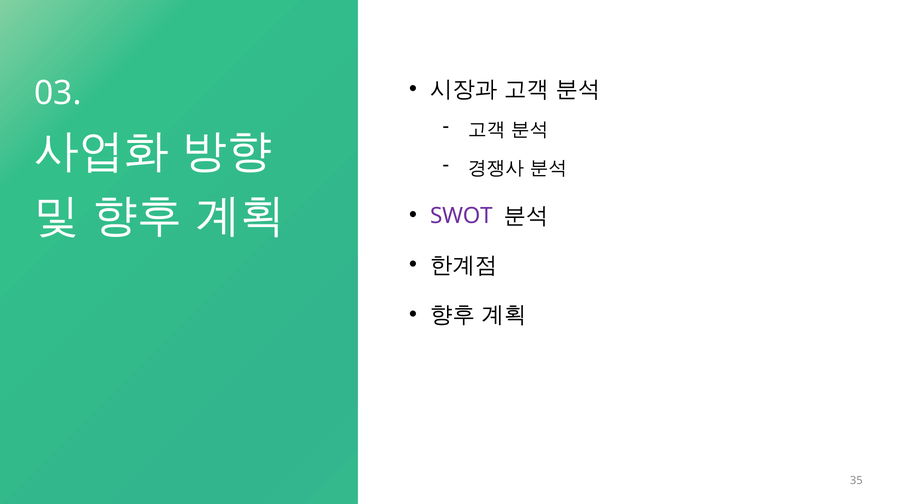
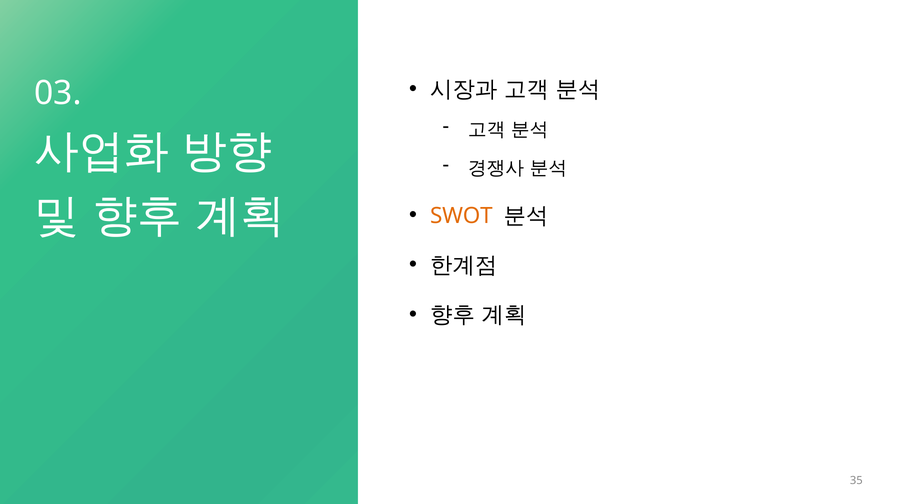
SWOT colour: purple -> orange
